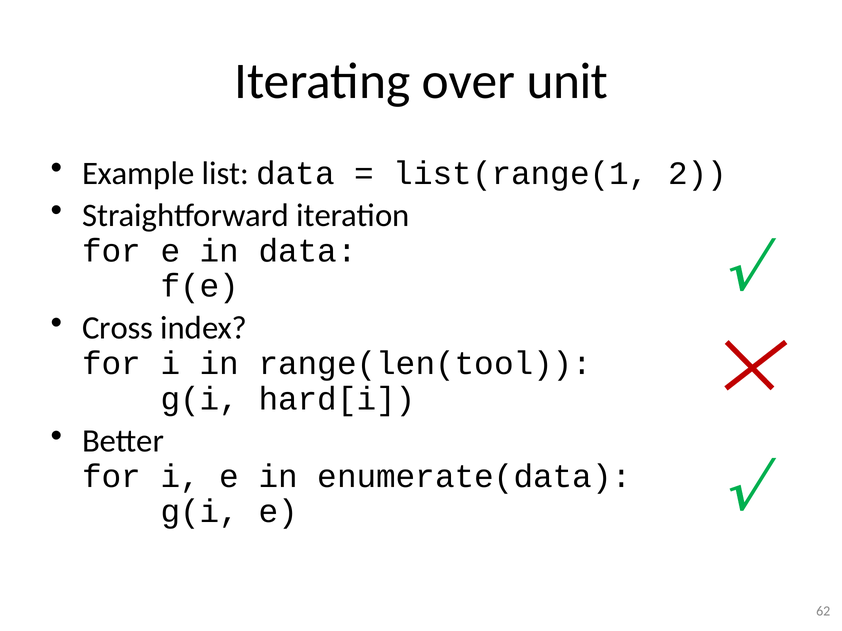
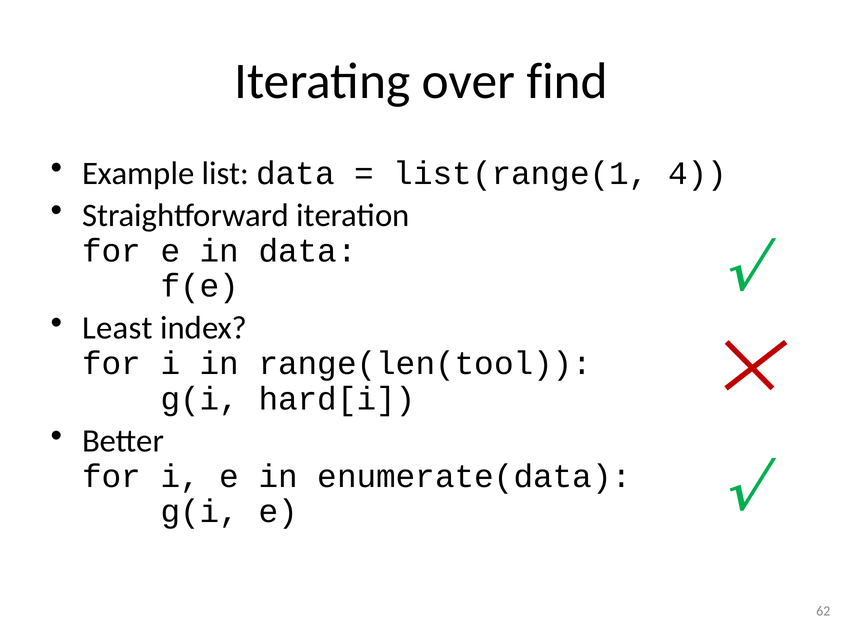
unit: unit -> find
2: 2 -> 4
Cross: Cross -> Least
